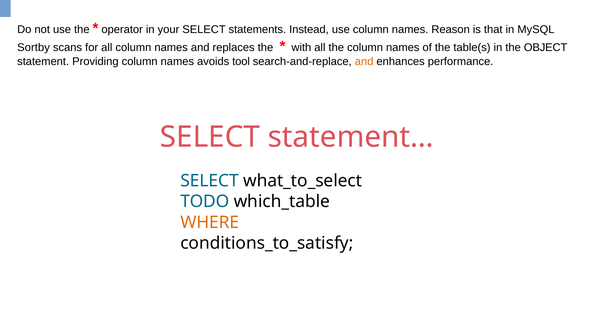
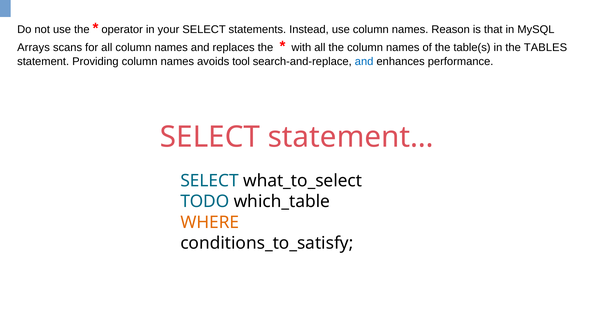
Sortby: Sortby -> Arrays
OBJECT: OBJECT -> TABLES
and at (364, 61) colour: orange -> blue
